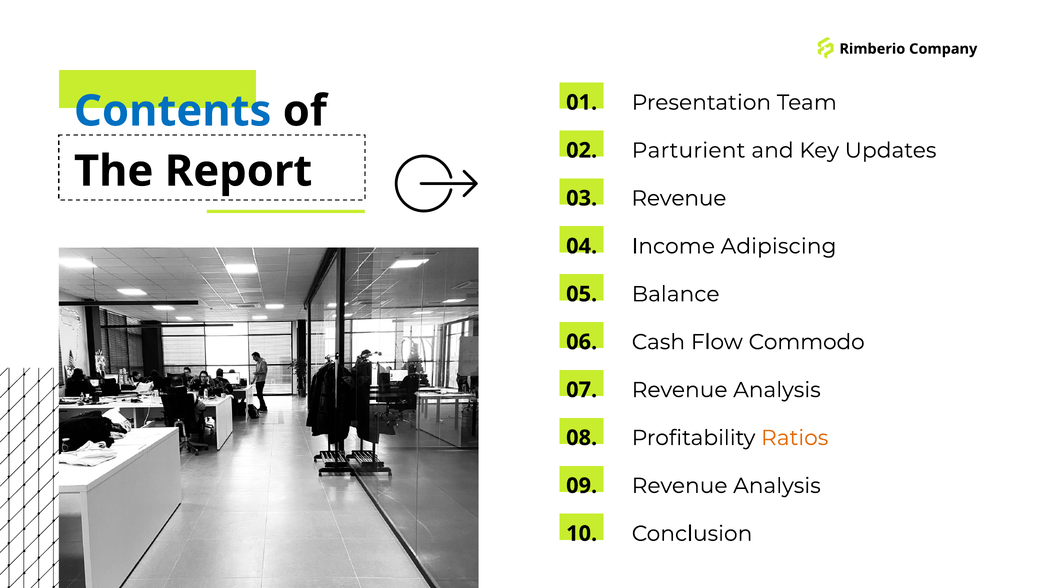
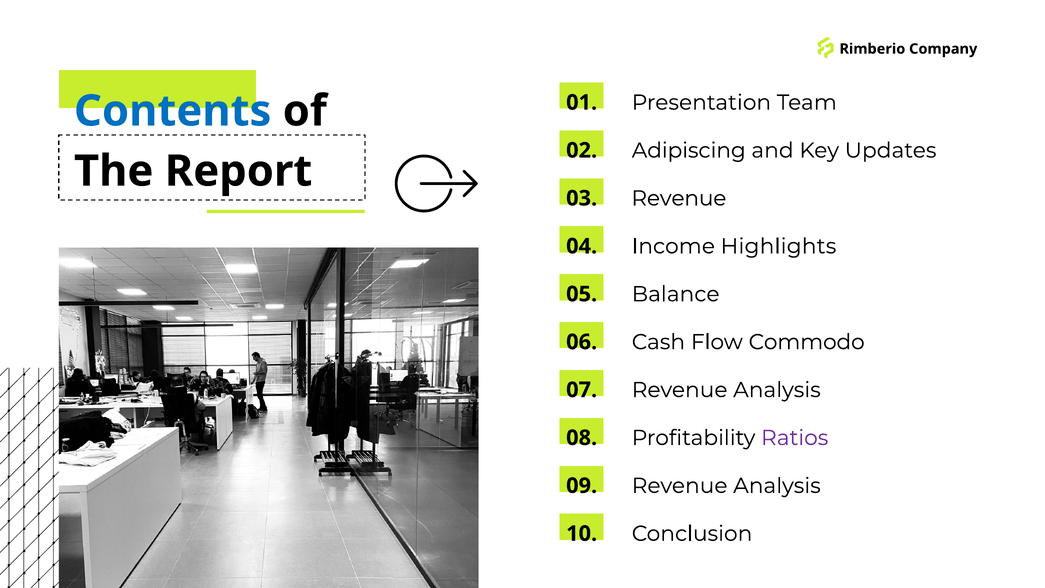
Parturient: Parturient -> Adipiscing
Adipiscing: Adipiscing -> Highlights
Ratios colour: orange -> purple
